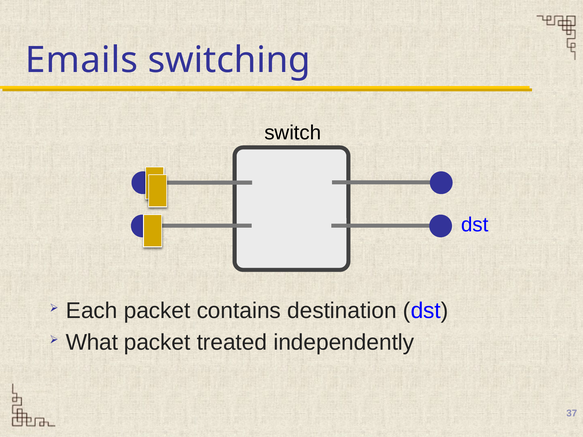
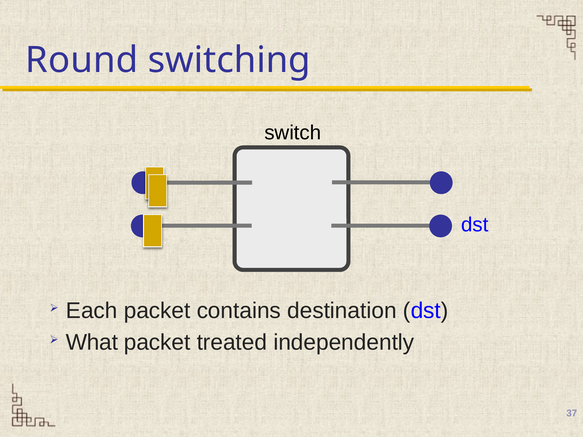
Emails: Emails -> Round
